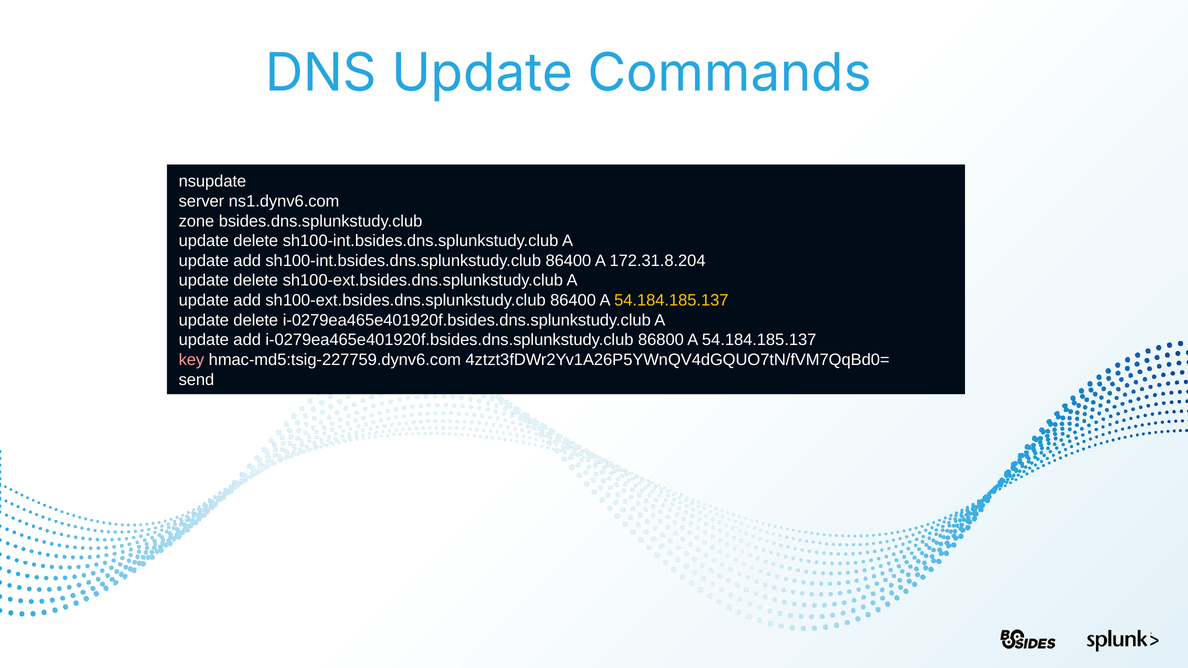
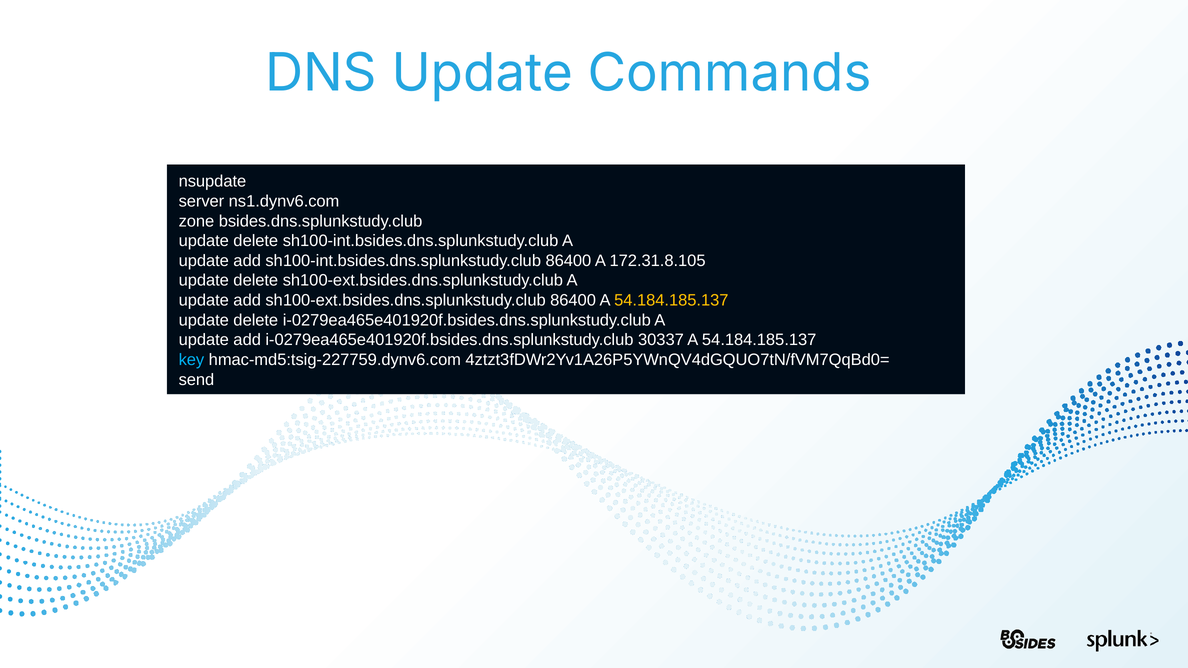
172.31.8.204: 172.31.8.204 -> 172.31.8.105
86800: 86800 -> 30337
key colour: pink -> light blue
